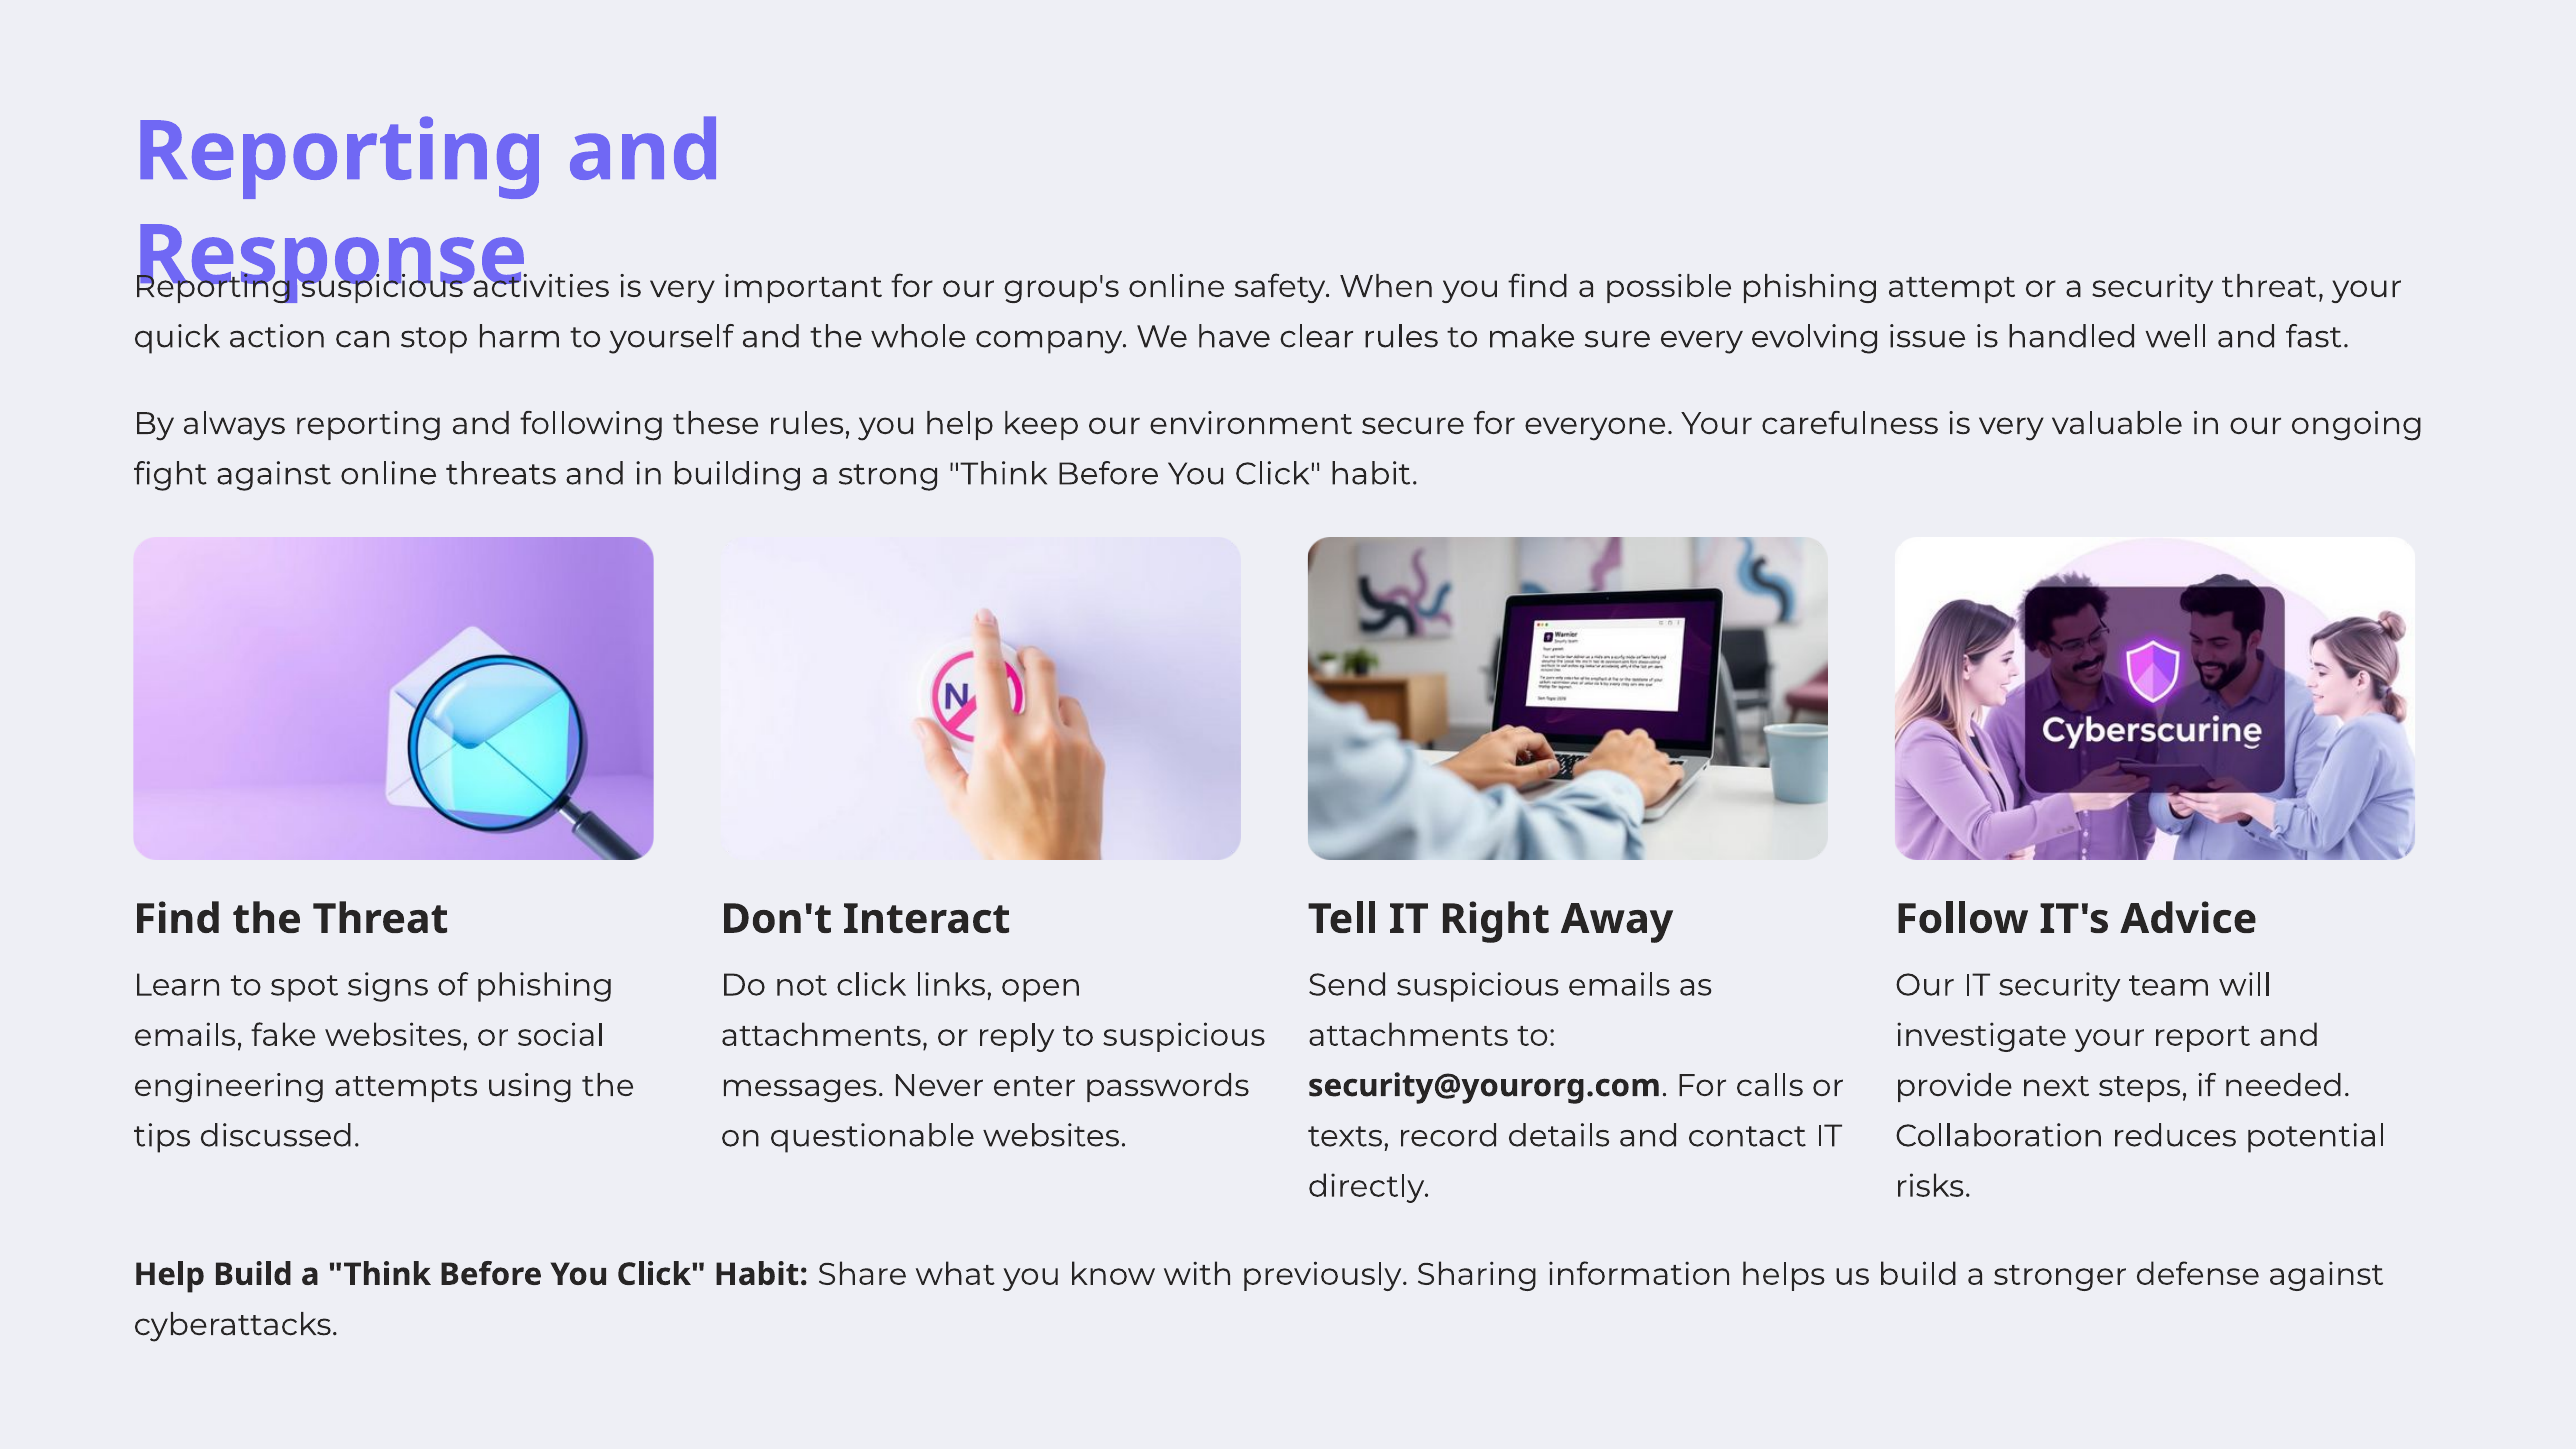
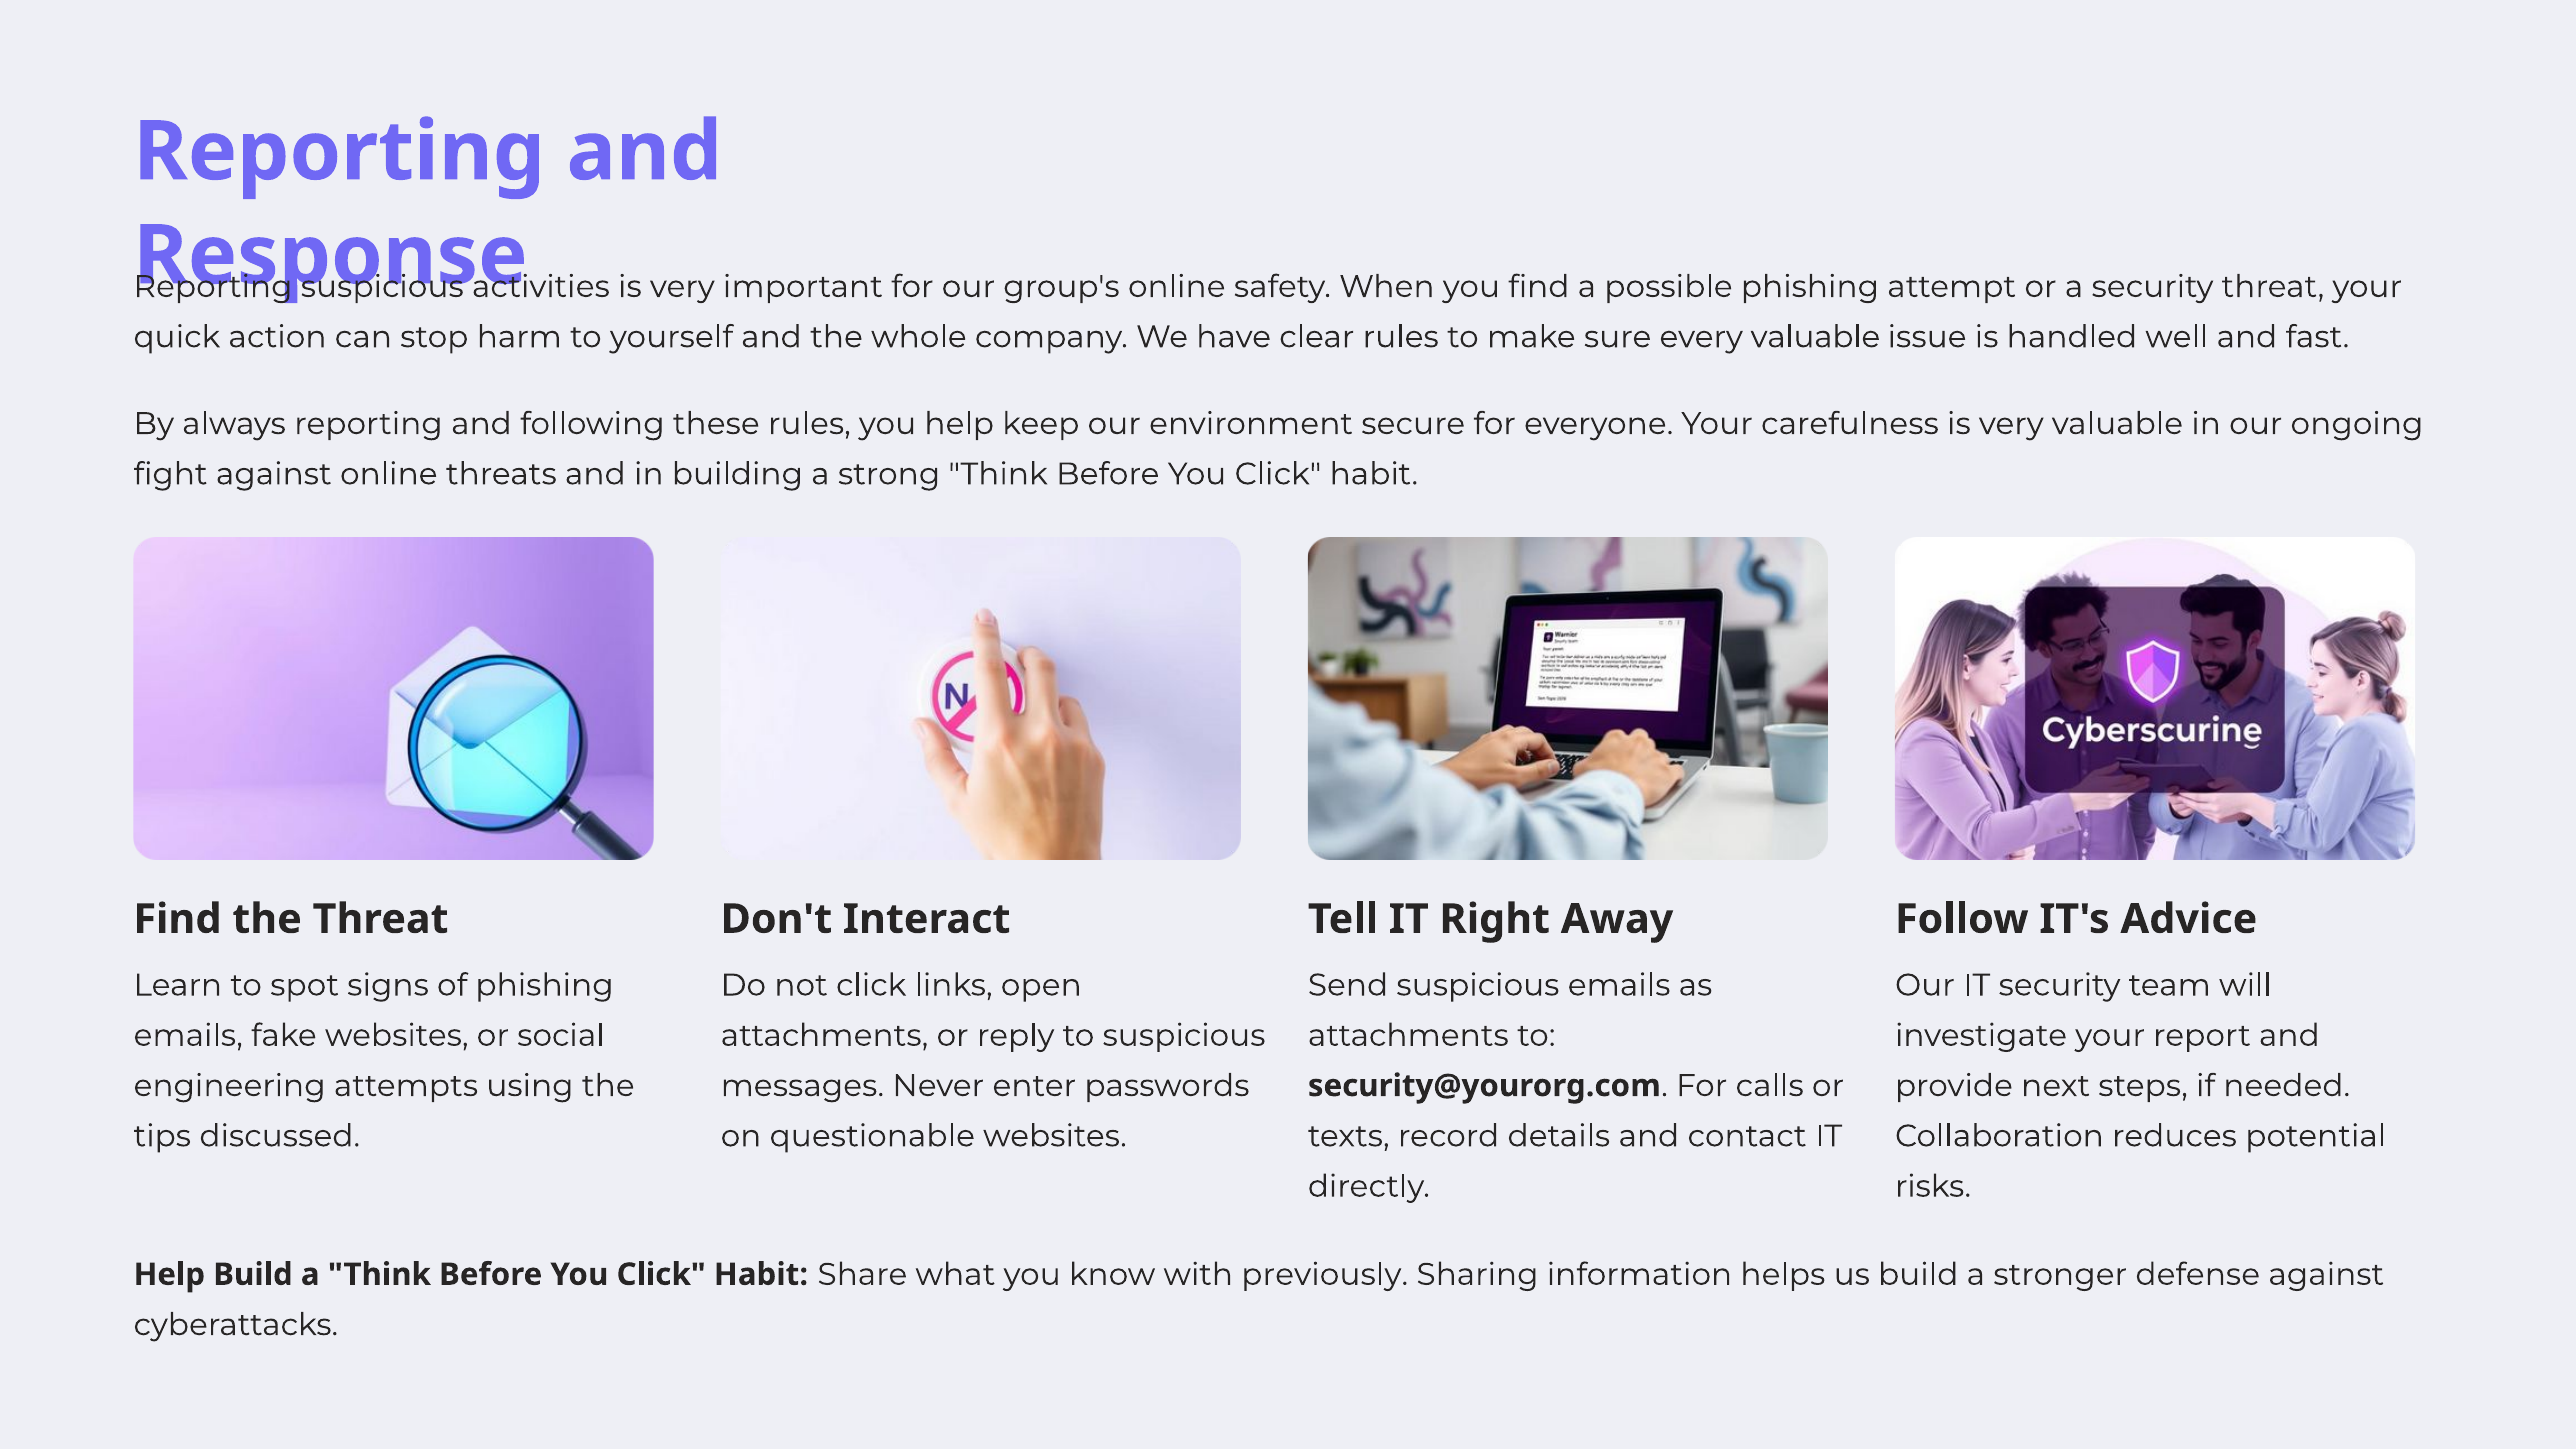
every evolving: evolving -> valuable
